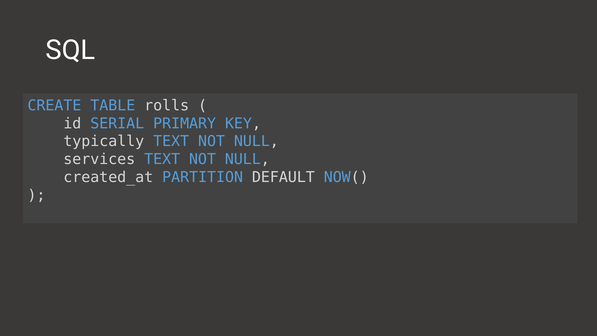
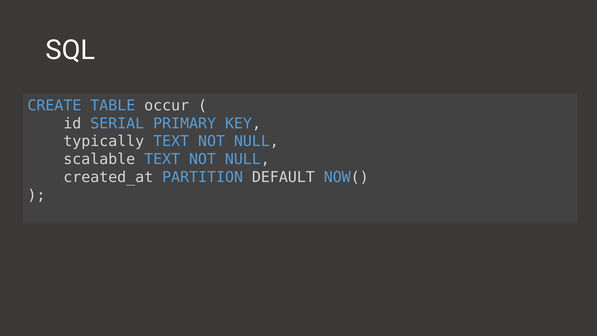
rolls: rolls -> occur
services: services -> scalable
